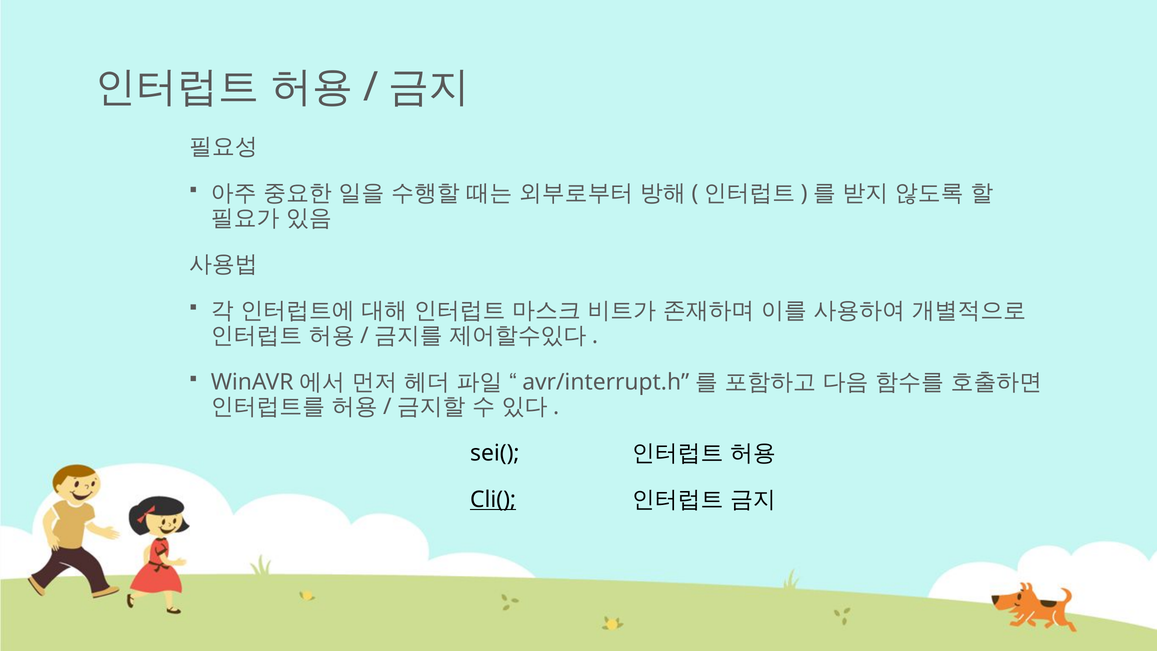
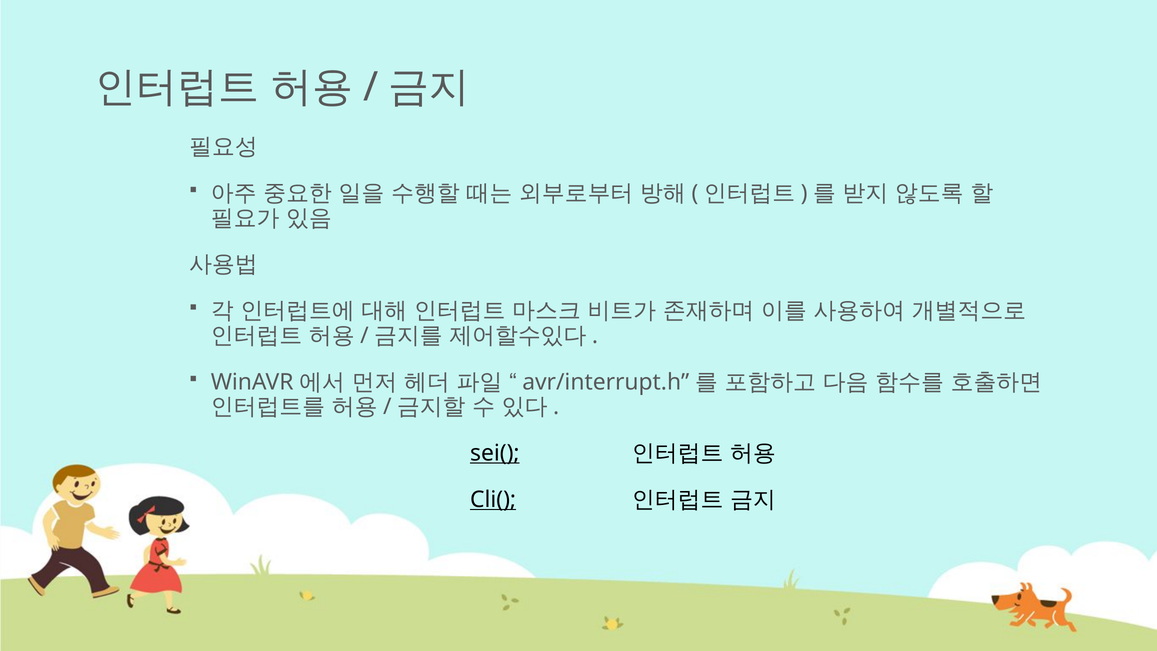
sei( underline: none -> present
